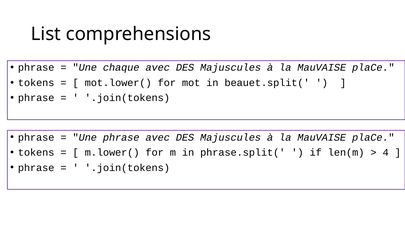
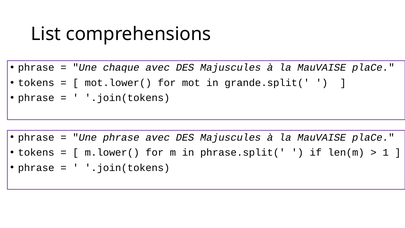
beauet.split(: beauet.split( -> grande.split(
4: 4 -> 1
